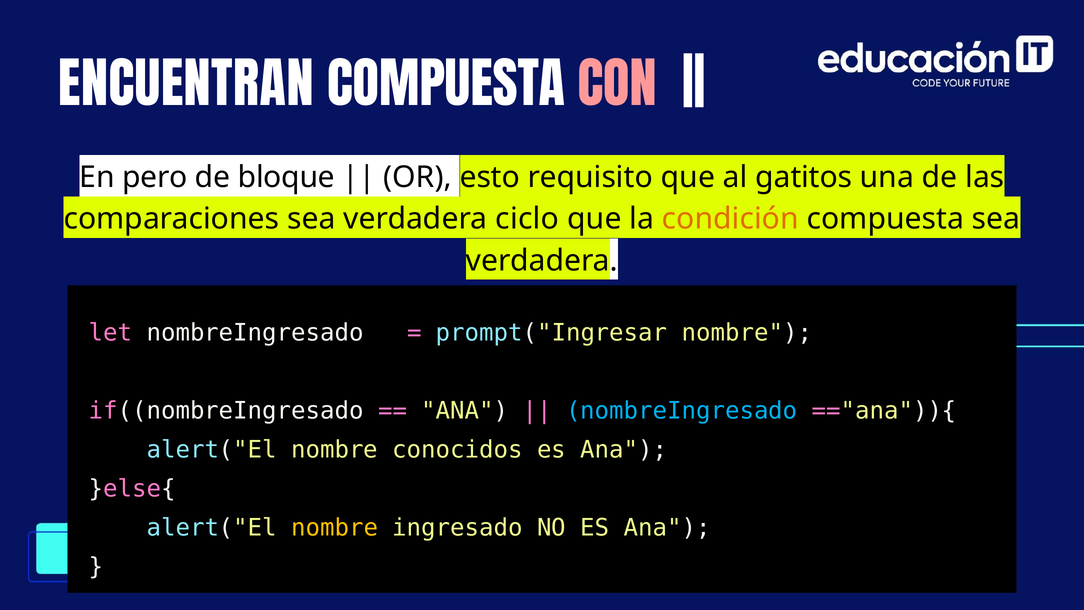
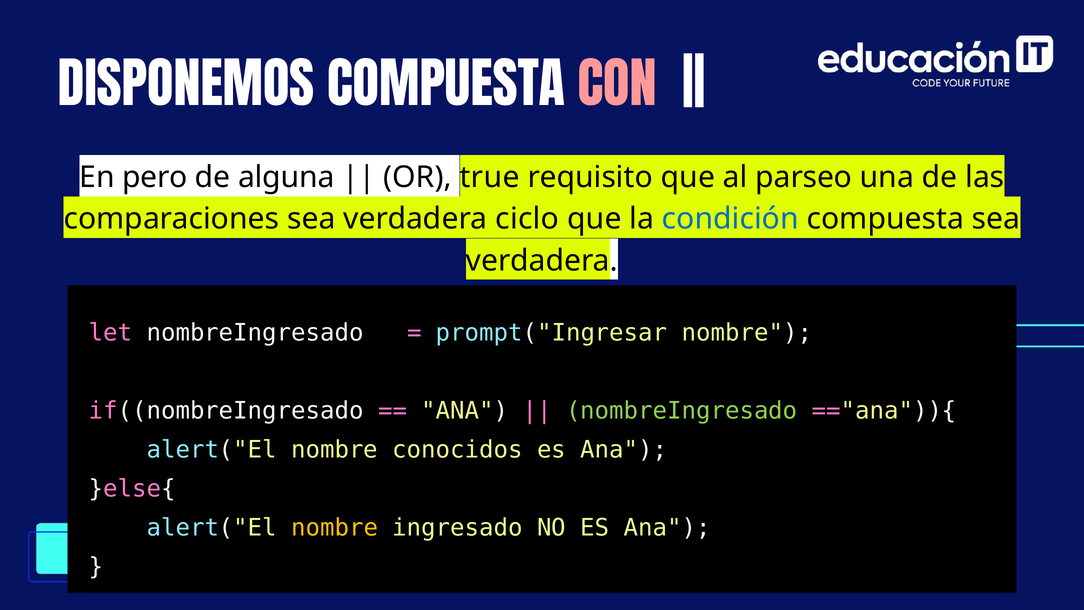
ENCUENTRAN: ENCUENTRAN -> DISPONEMOS
bloque: bloque -> alguna
esto: esto -> true
gatitos: gatitos -> parseo
condición colour: orange -> blue
nombreIngresado at (682, 411) colour: light blue -> light green
